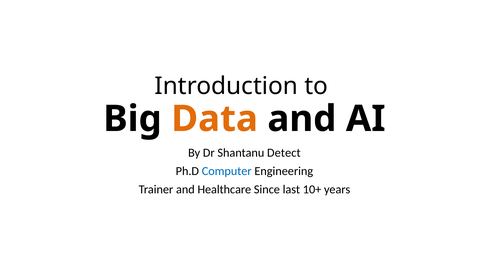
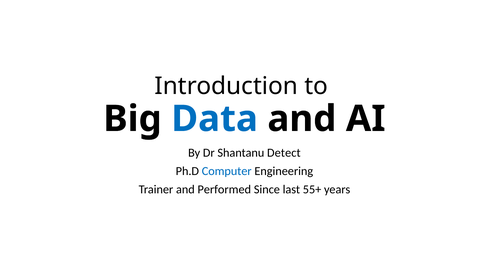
Data colour: orange -> blue
Healthcare: Healthcare -> Performed
10+: 10+ -> 55+
